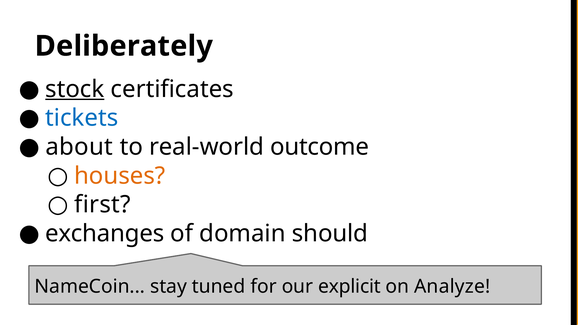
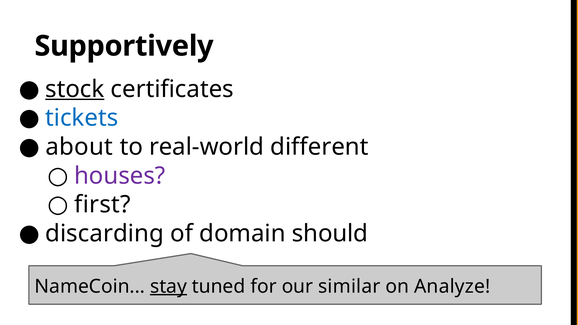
Deliberately: Deliberately -> Supportively
outcome: outcome -> different
houses colour: orange -> purple
exchanges: exchanges -> discarding
stay underline: none -> present
explicit: explicit -> similar
